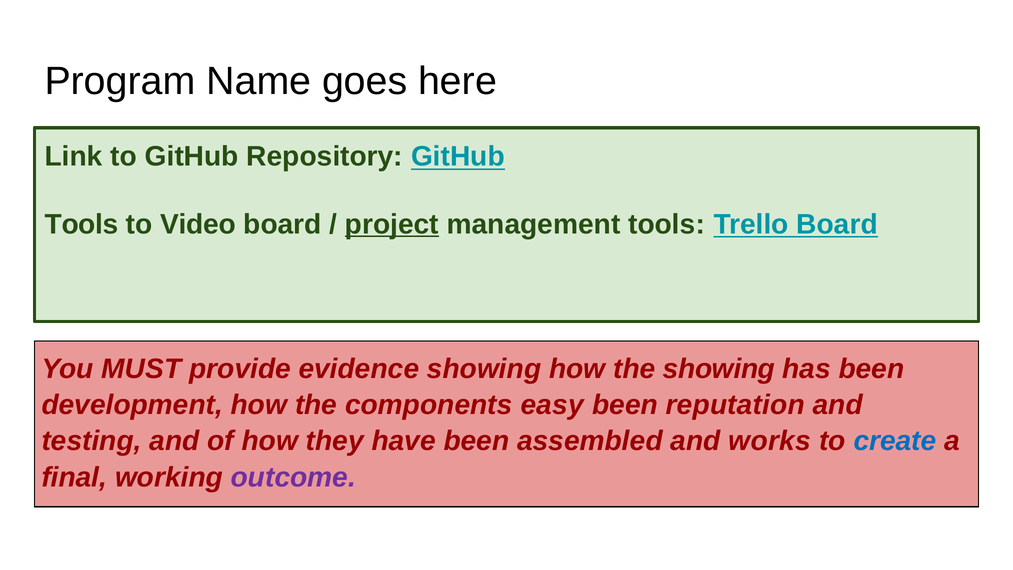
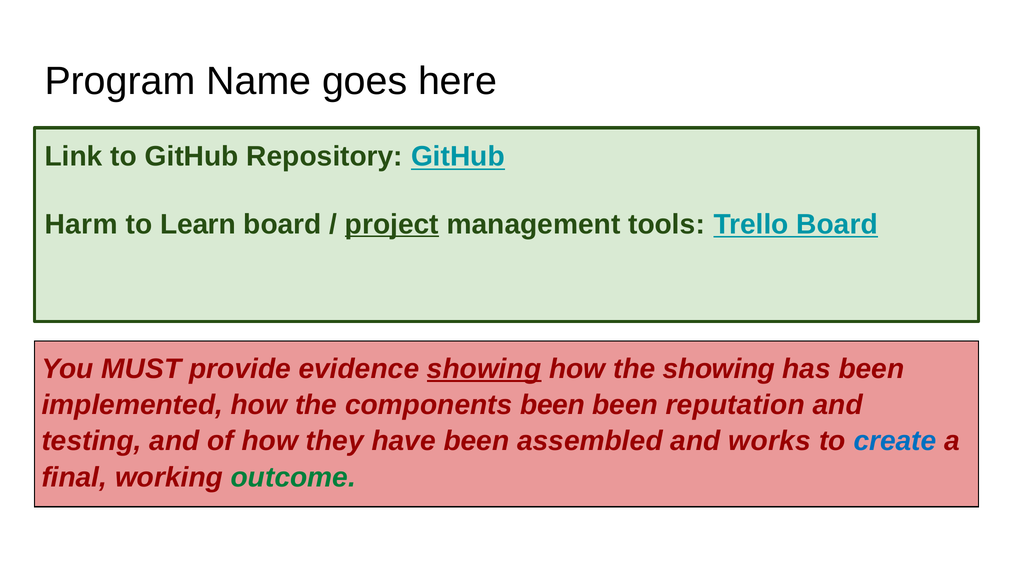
Tools at (82, 224): Tools -> Harm
Video: Video -> Learn
showing at (484, 369) underline: none -> present
development: development -> implemented
components easy: easy -> been
outcome colour: purple -> green
